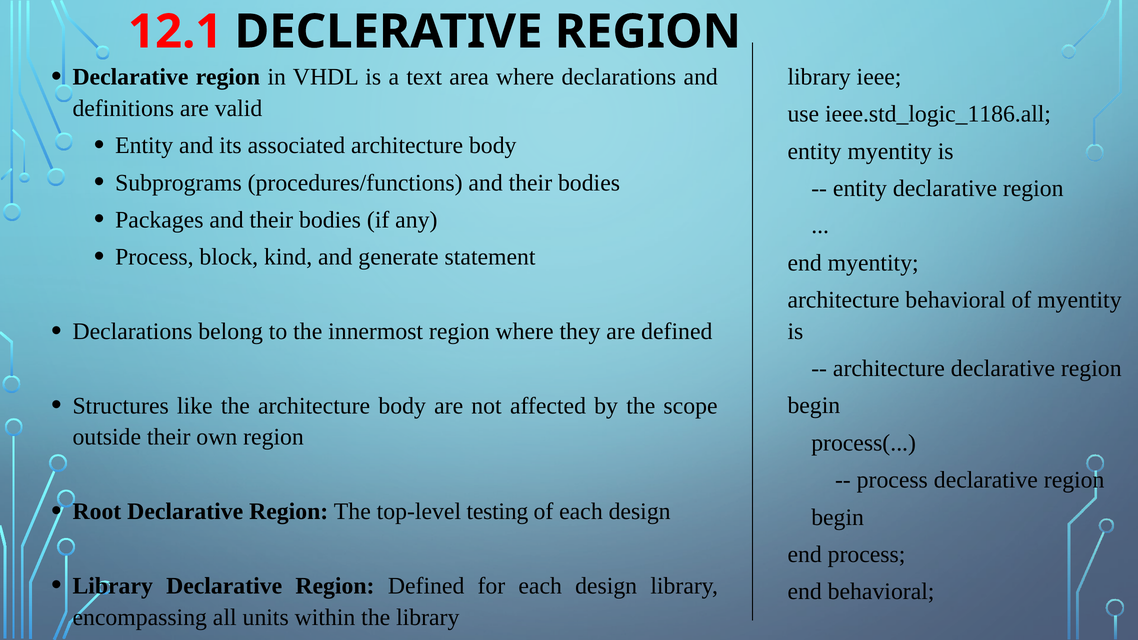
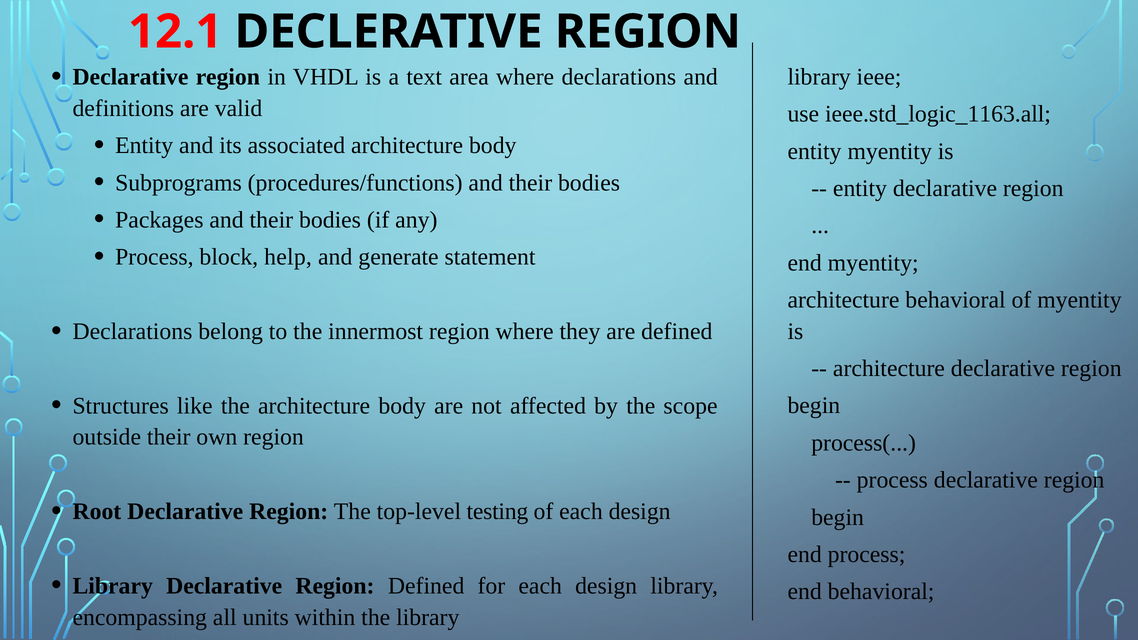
ieee.std_logic_1186.all: ieee.std_logic_1186.all -> ieee.std_logic_1163.all
kind: kind -> help
